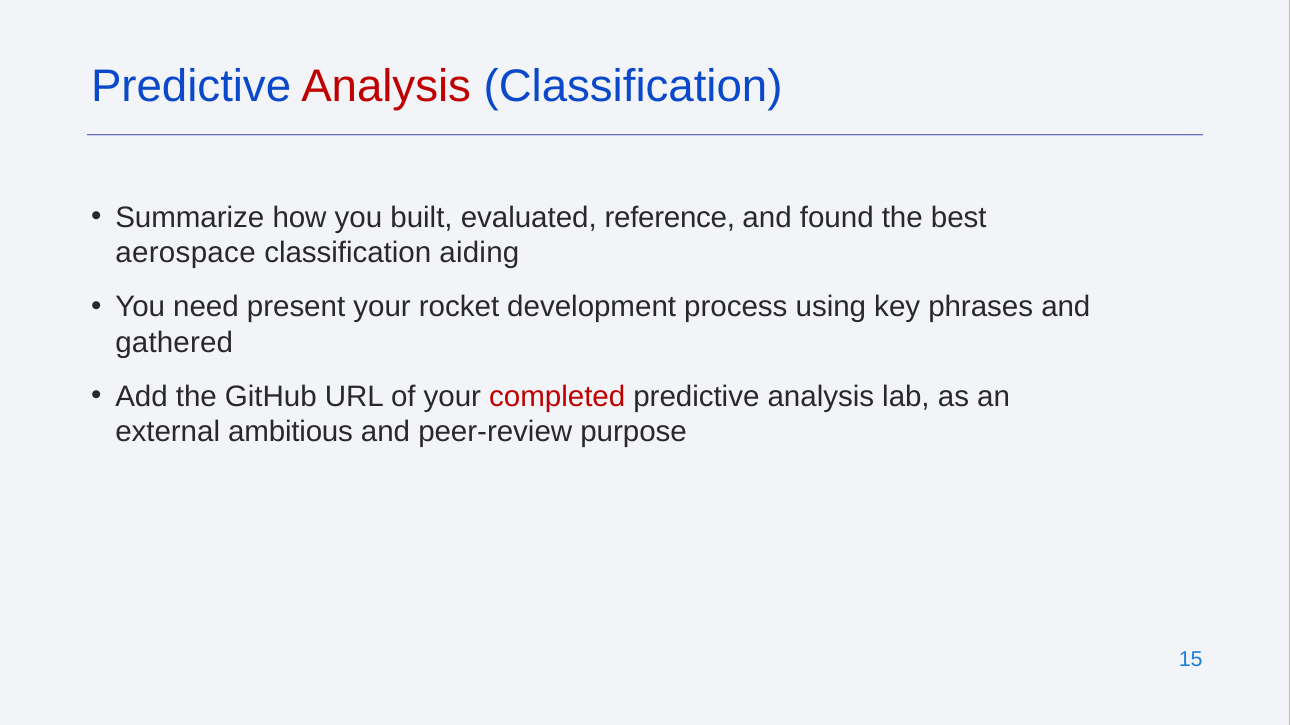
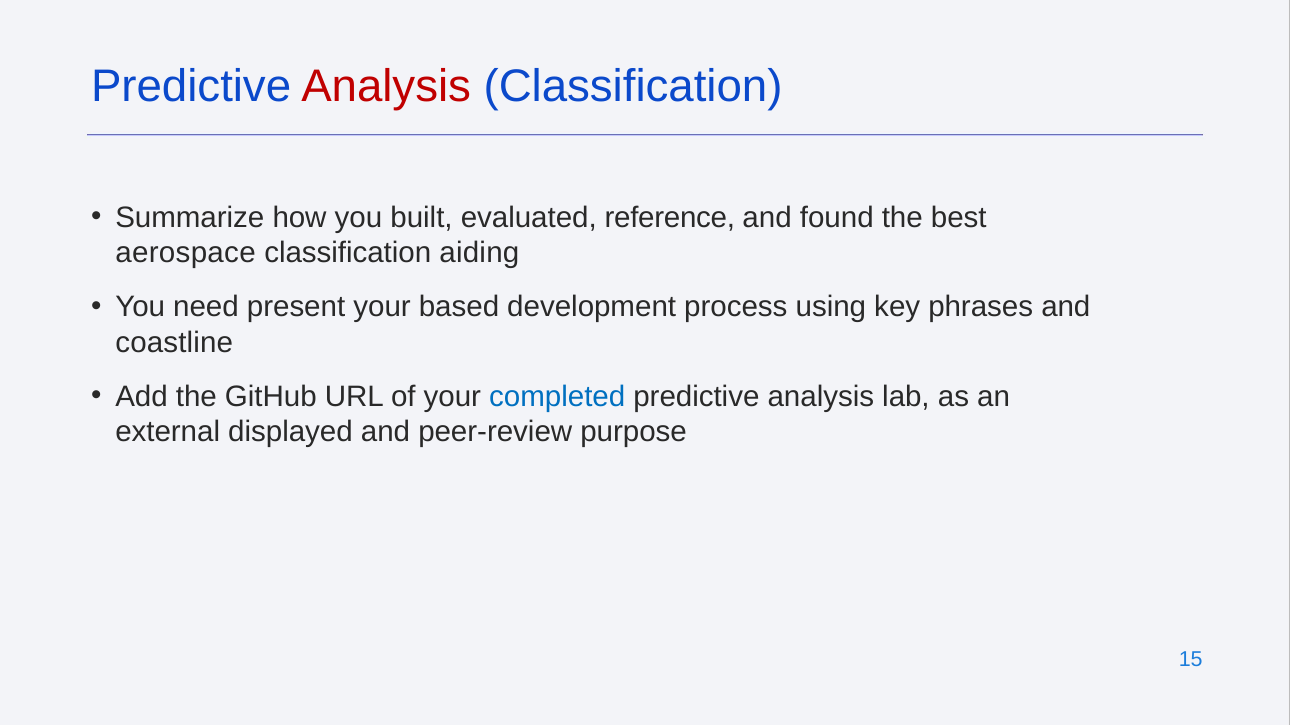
rocket: rocket -> based
gathered: gathered -> coastline
completed colour: red -> blue
ambitious: ambitious -> displayed
